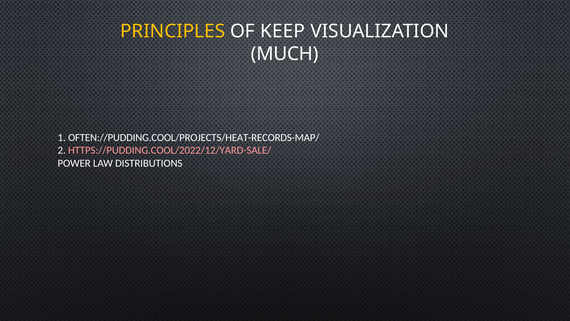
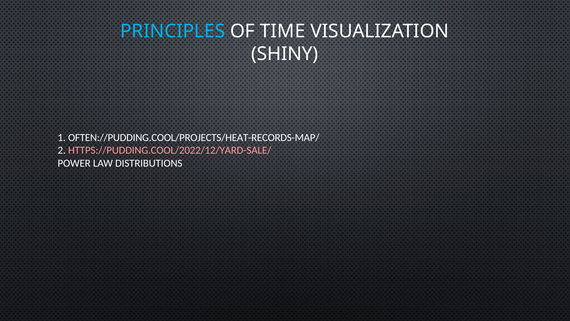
PRINCIPLES colour: yellow -> light blue
KEEP: KEEP -> TIME
MUCH: MUCH -> SHINY
